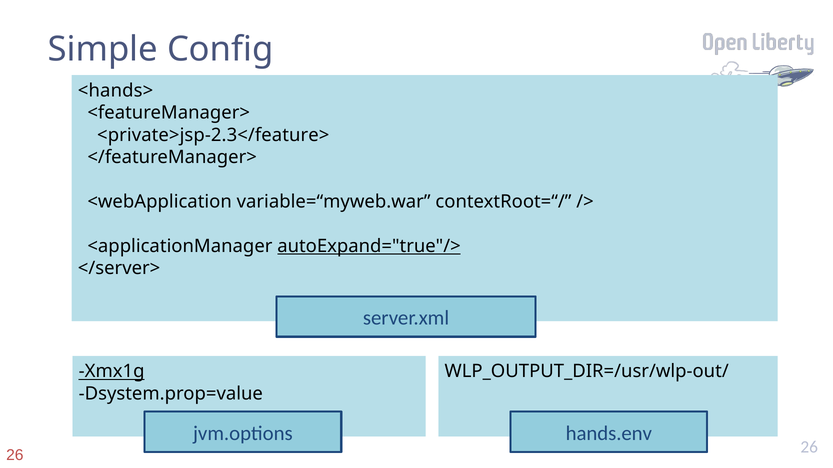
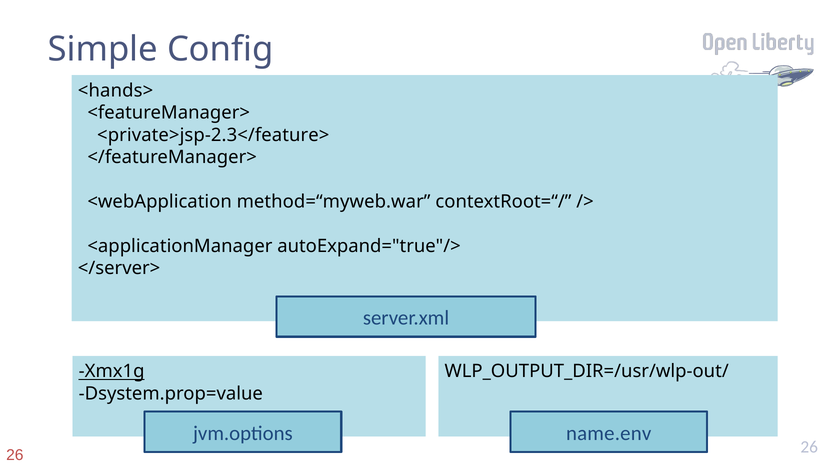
variable=“myweb.war: variable=“myweb.war -> method=“myweb.war
autoExpand="true"/> underline: present -> none
hands.env: hands.env -> name.env
